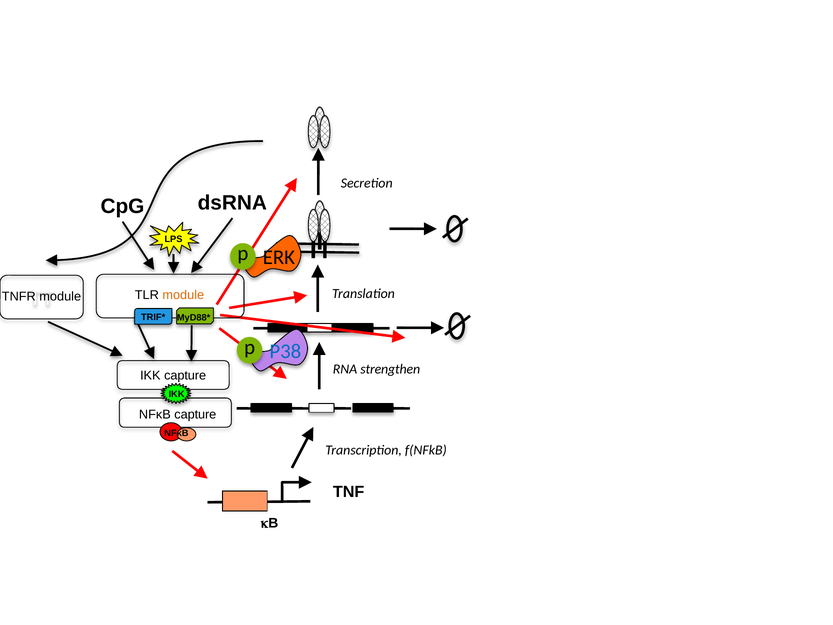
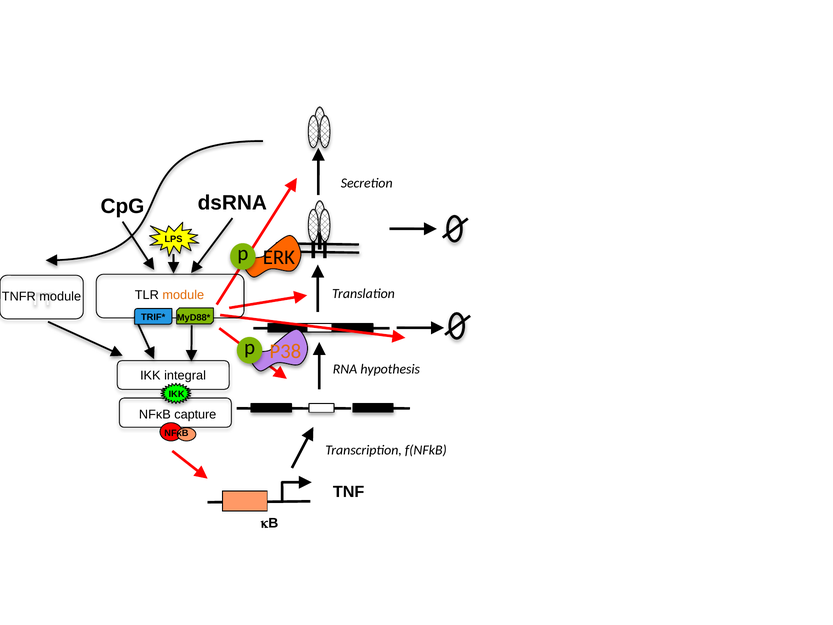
P38 colour: blue -> orange
strengthen: strengthen -> hypothesis
IKK capture: capture -> integral
